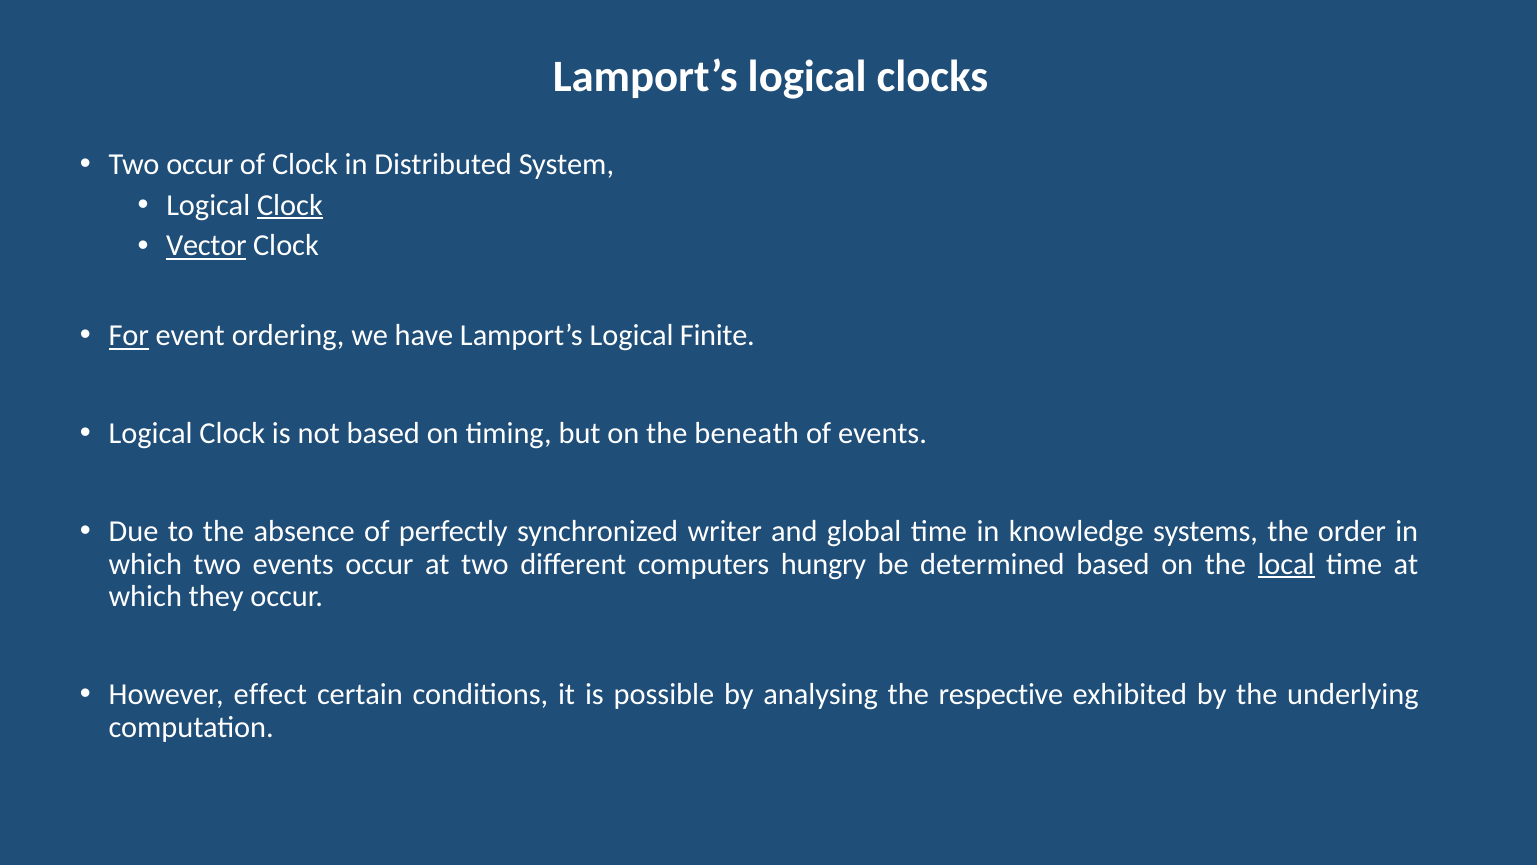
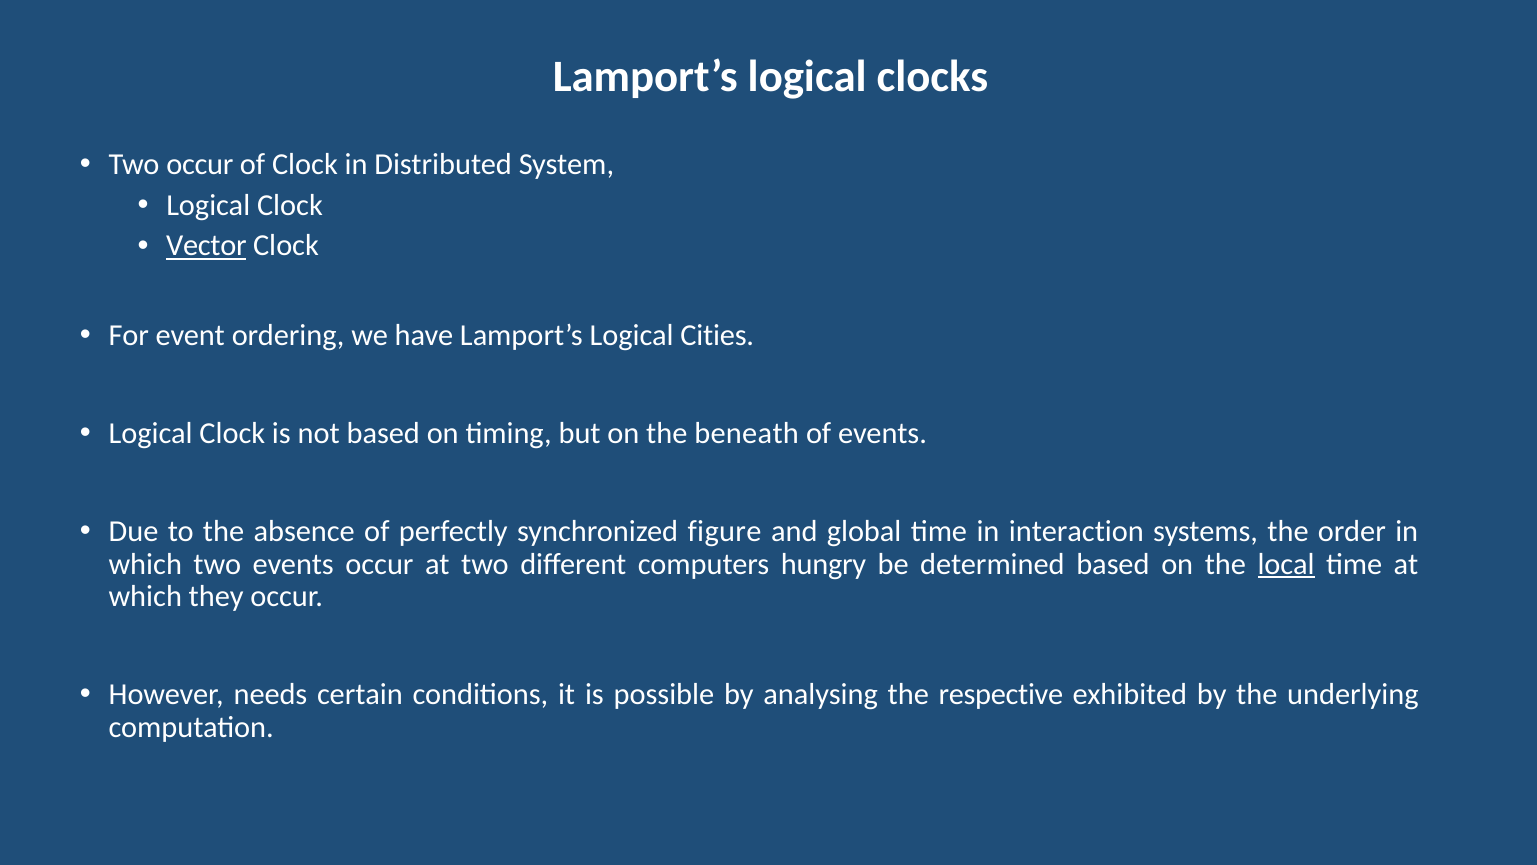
Clock at (290, 205) underline: present -> none
For underline: present -> none
Finite: Finite -> Cities
writer: writer -> figure
knowledge: knowledge -> interaction
effect: effect -> needs
